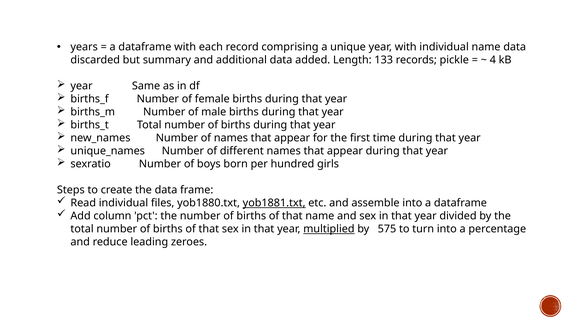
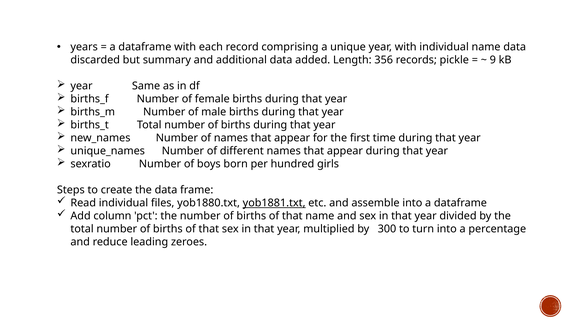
133: 133 -> 356
4: 4 -> 9
multiplied underline: present -> none
575: 575 -> 300
